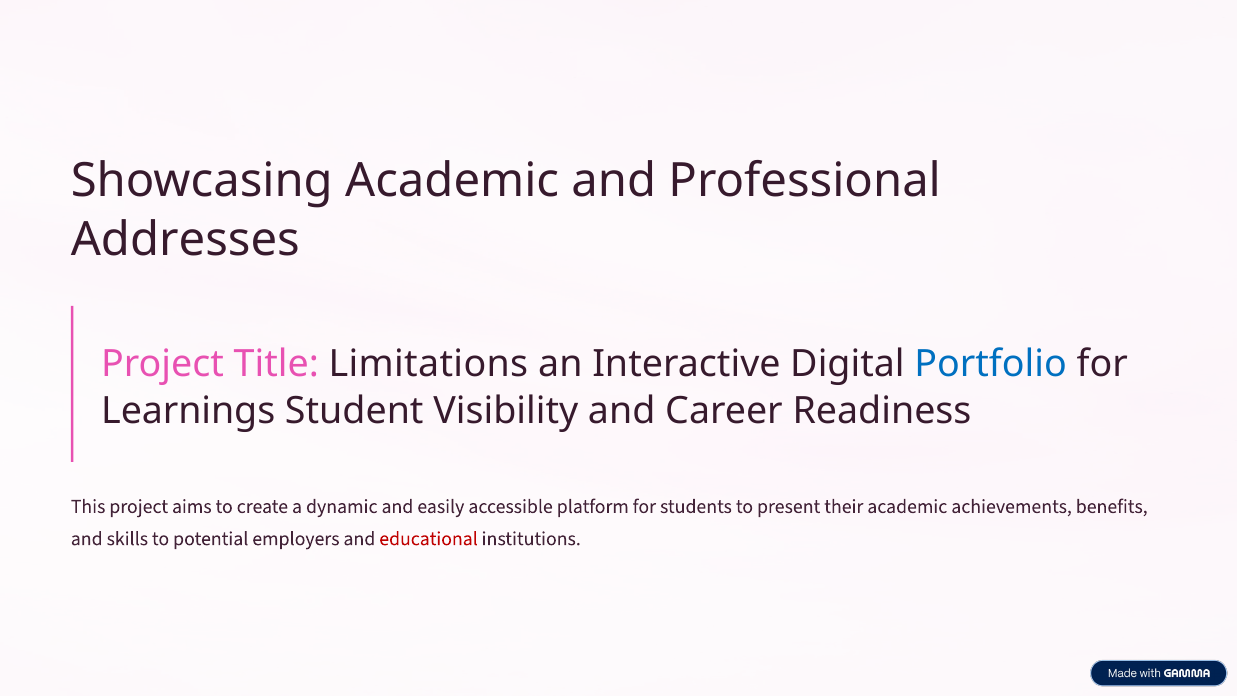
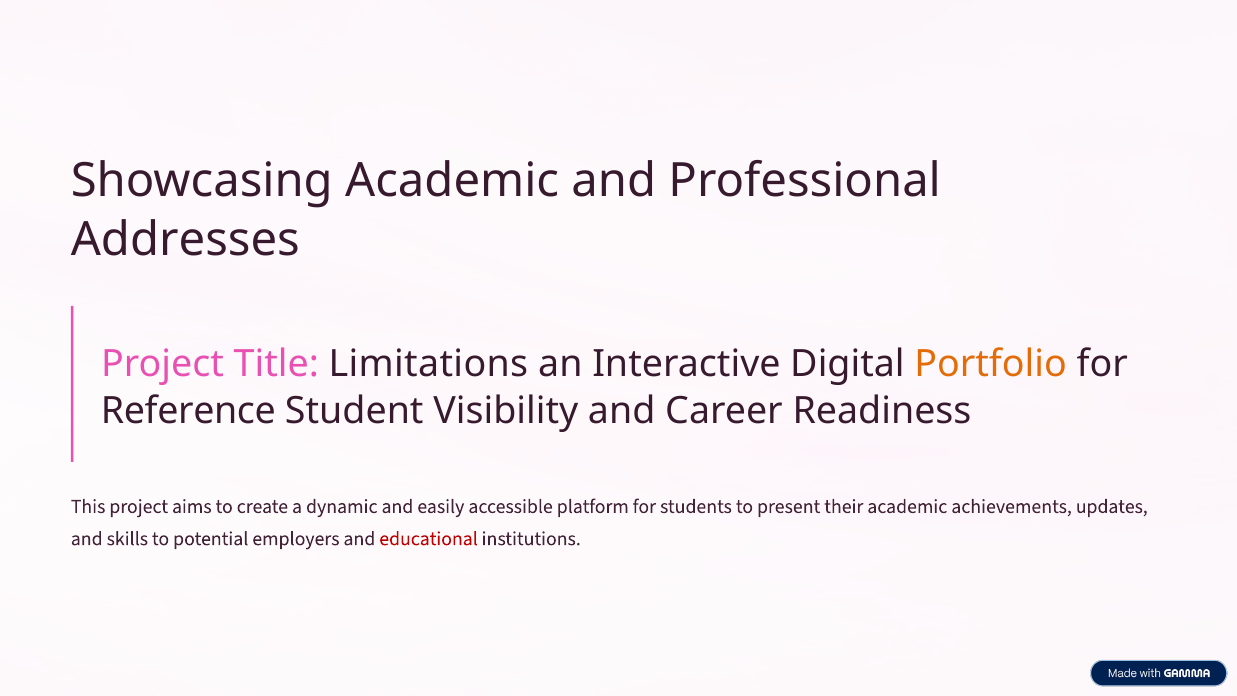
Portfolio colour: blue -> orange
Learnings: Learnings -> Reference
benefits: benefits -> updates
